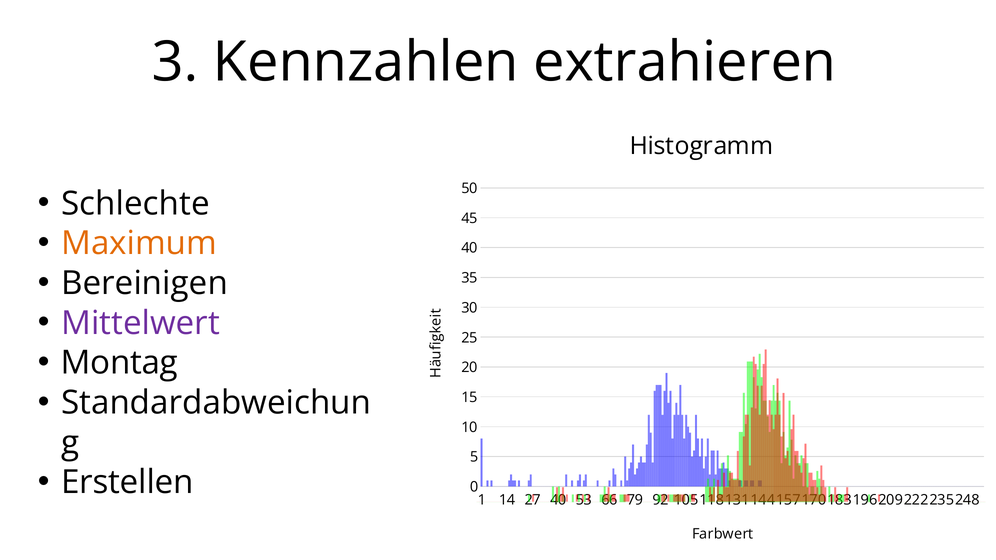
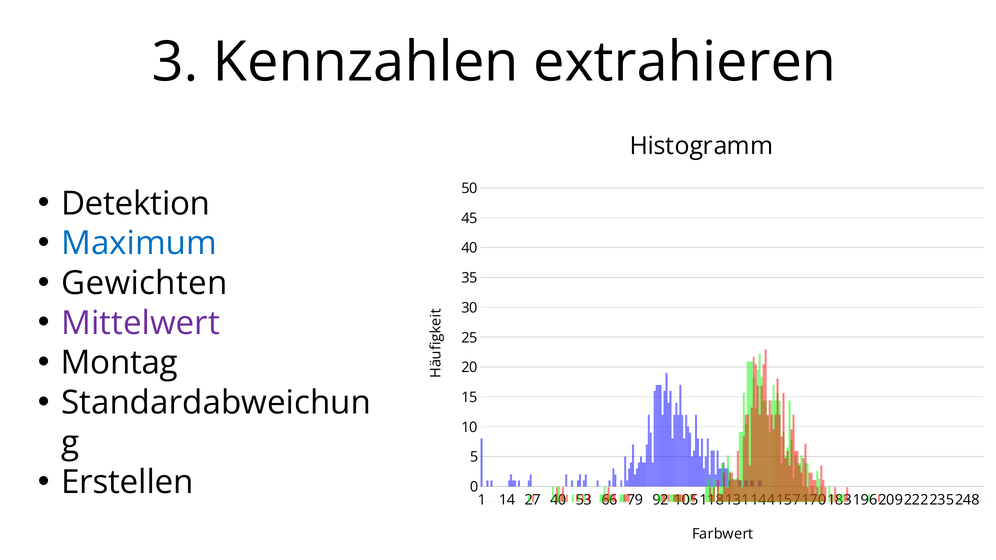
Schlechte: Schlechte -> Detektion
Maximum colour: orange -> blue
Bereinigen: Bereinigen -> Gewichten
